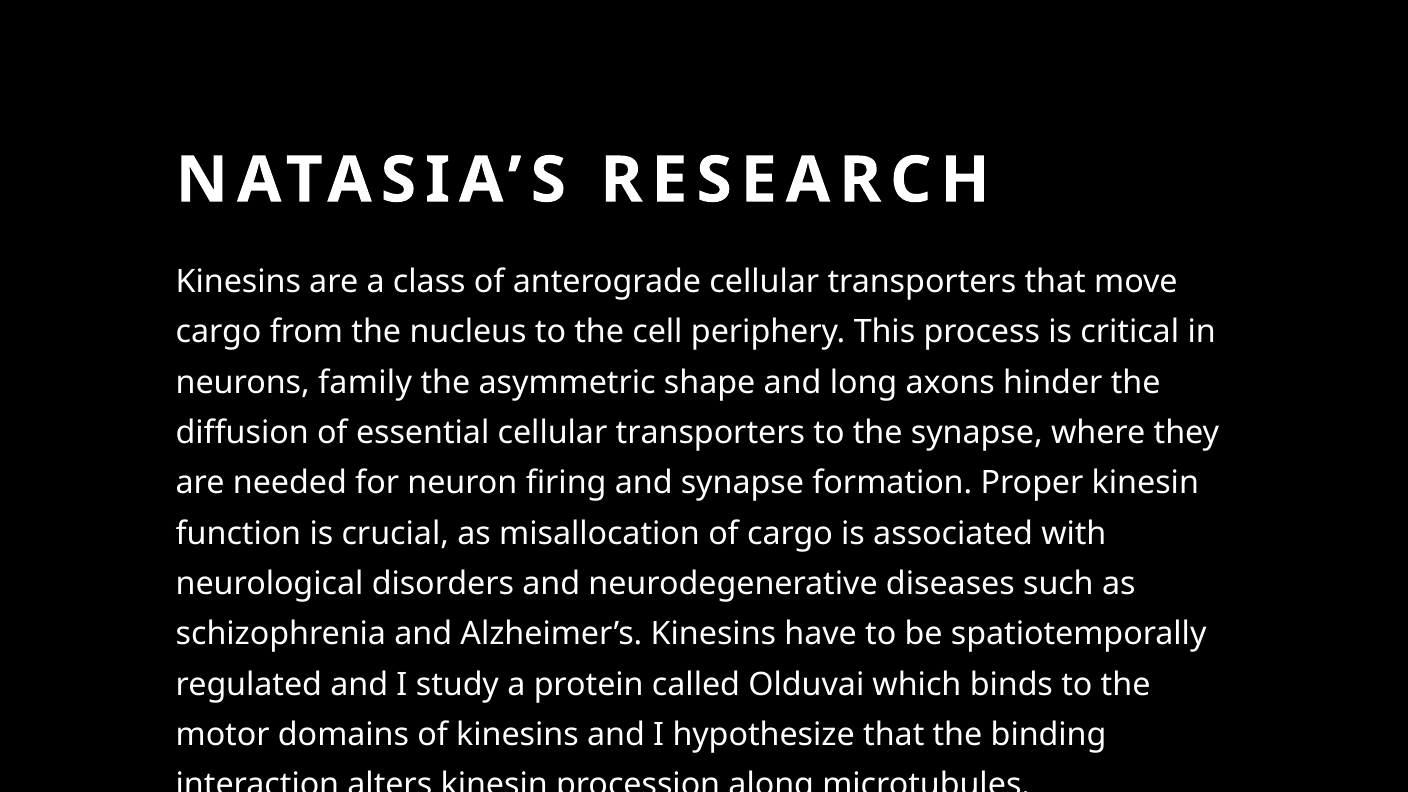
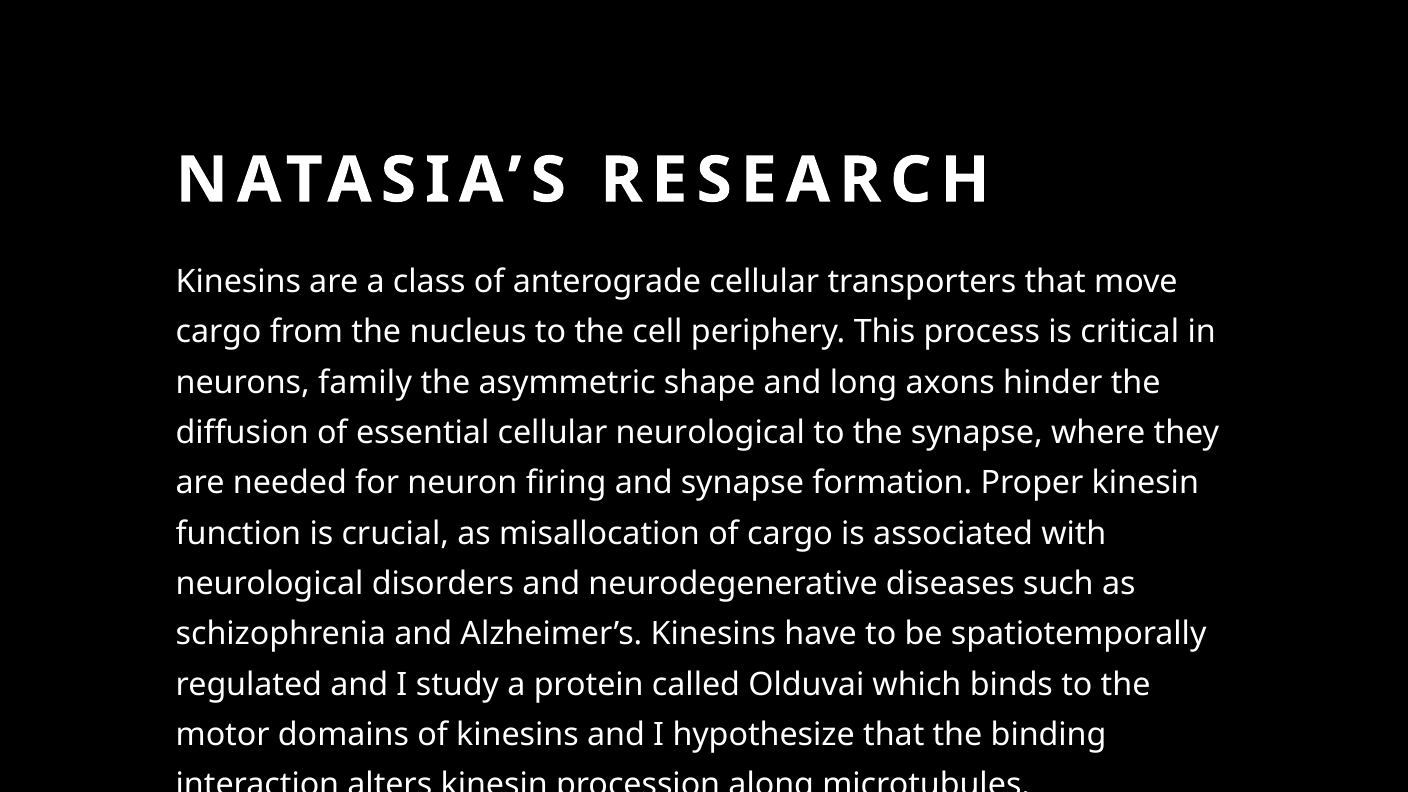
essential cellular transporters: transporters -> neurological
